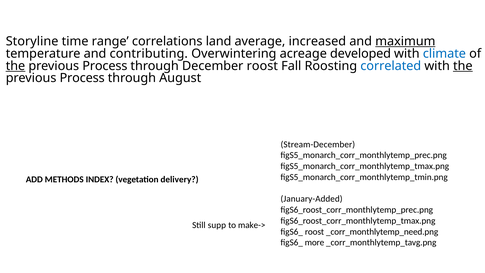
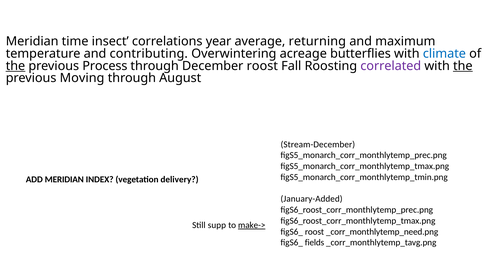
Storyline at (32, 41): Storyline -> Meridian
range: range -> insect
land: land -> year
increased: increased -> returning
maximum underline: present -> none
developed: developed -> butterflies
correlated colour: blue -> purple
Process at (82, 78): Process -> Moving
ADD METHODS: METHODS -> MERIDIAN
make-> underline: none -> present
more: more -> fields
